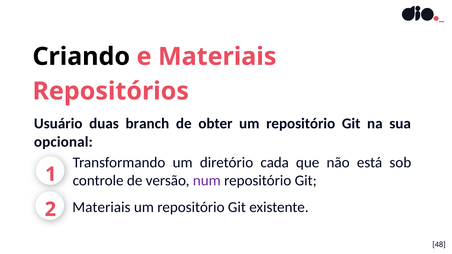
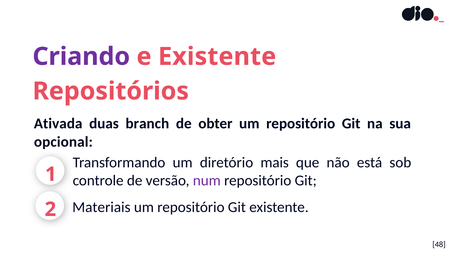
Criando colour: black -> purple
e Materiais: Materiais -> Existente
Usuário: Usuário -> Ativada
cada: cada -> mais
